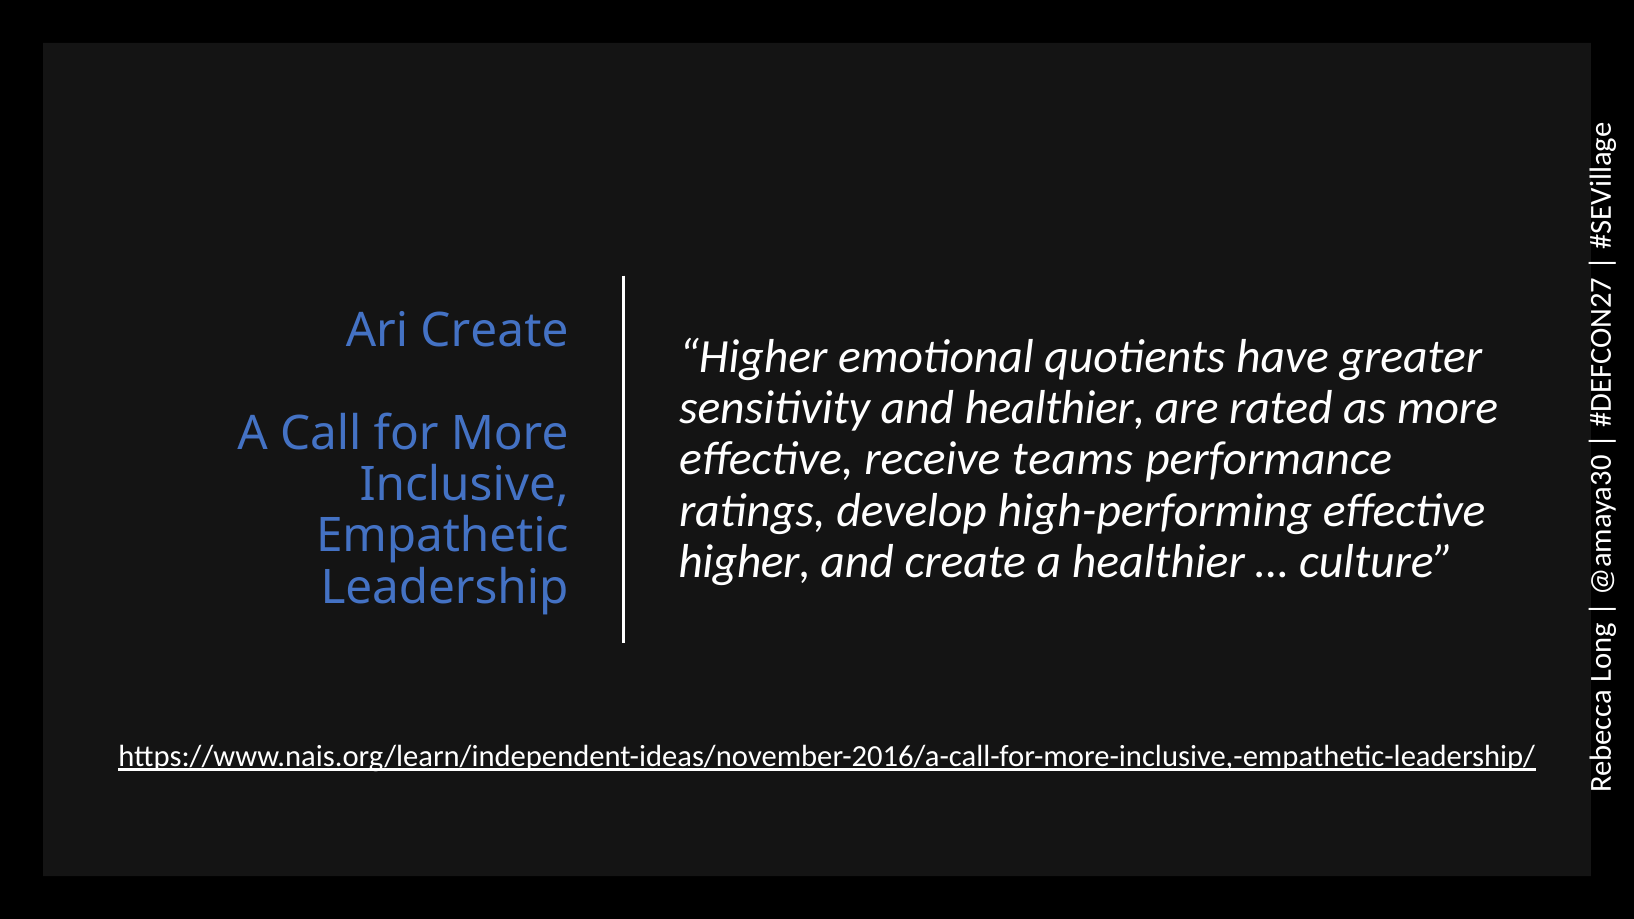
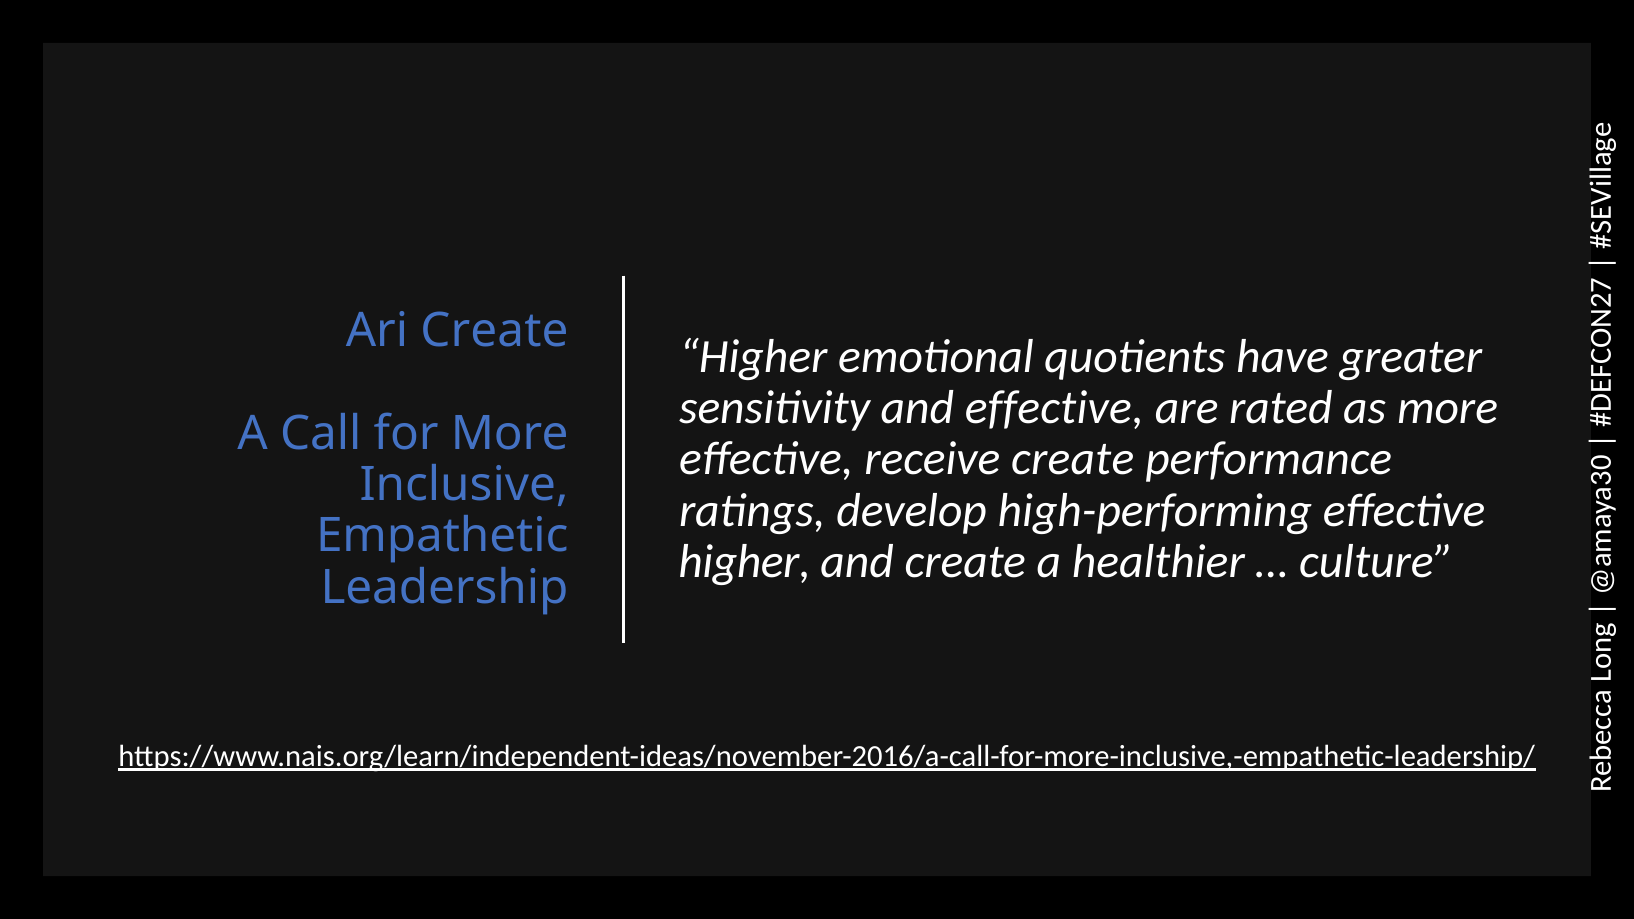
and healthier: healthier -> effective
receive teams: teams -> create
